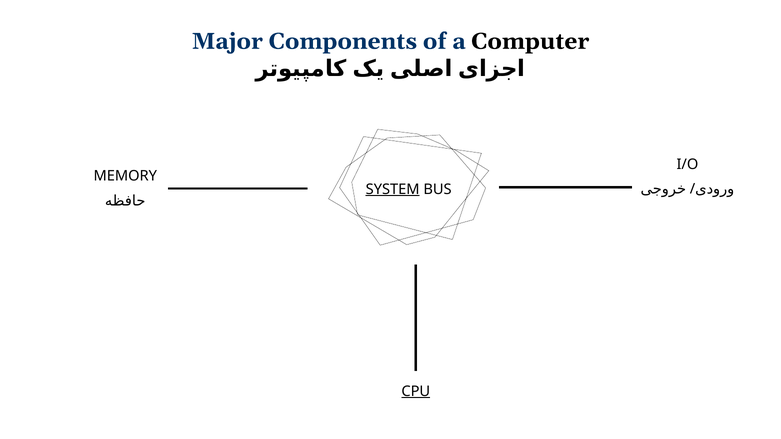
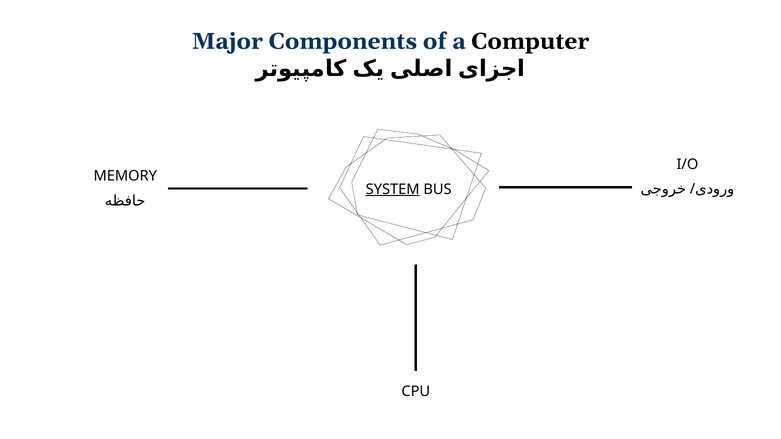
CPU underline: present -> none
